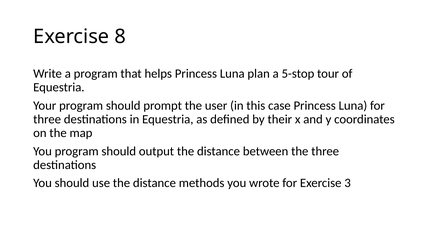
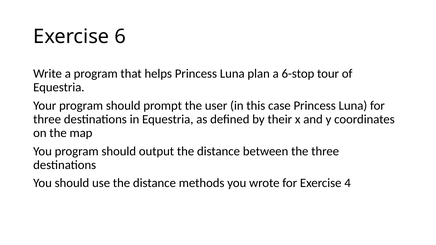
8: 8 -> 6
5-stop: 5-stop -> 6-stop
3: 3 -> 4
